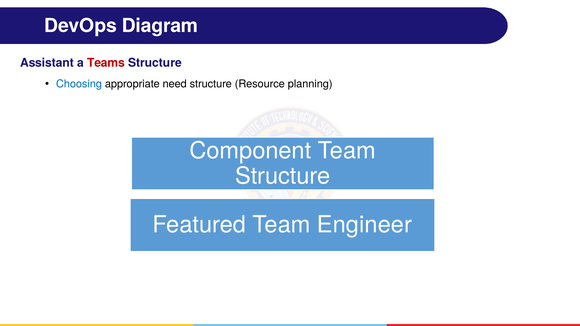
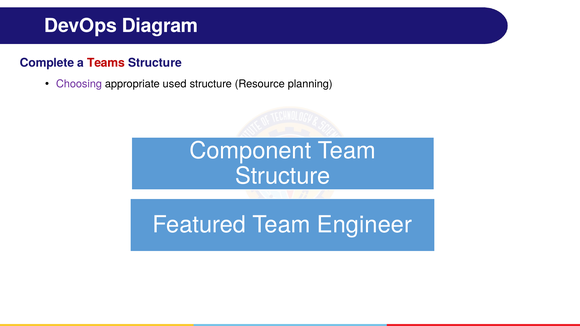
Assistant: Assistant -> Complete
Choosing colour: blue -> purple
need: need -> used
